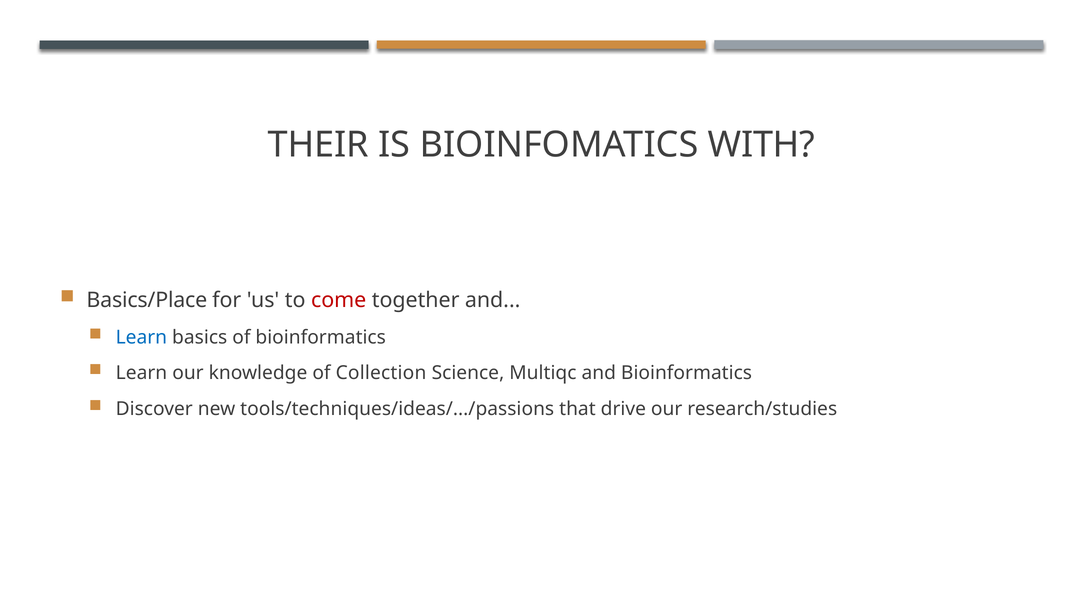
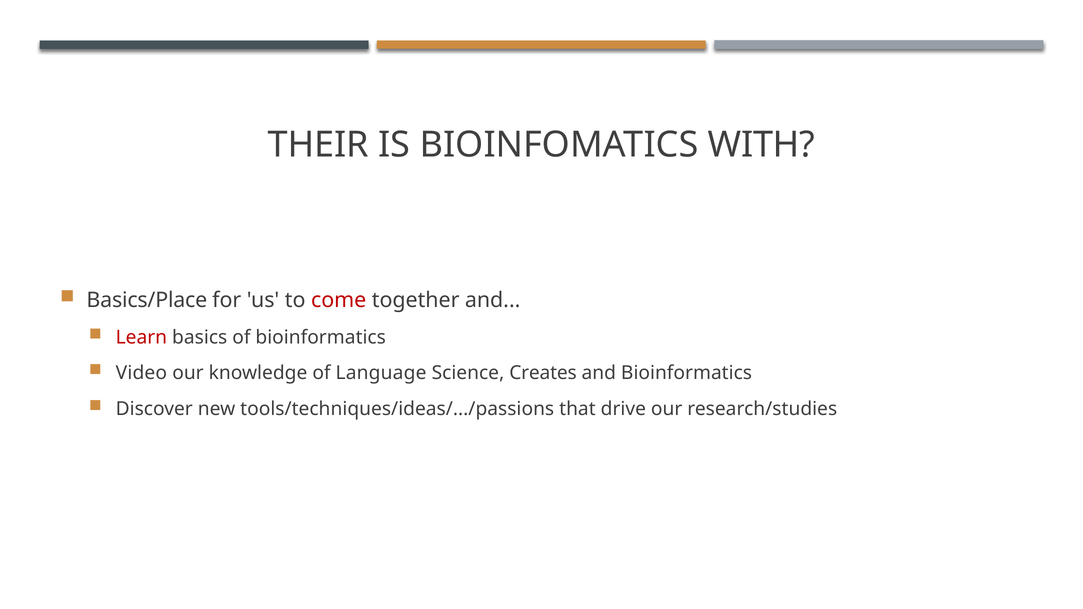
Learn at (141, 337) colour: blue -> red
Learn at (141, 373): Learn -> Video
Collection: Collection -> Language
Multiqc: Multiqc -> Creates
